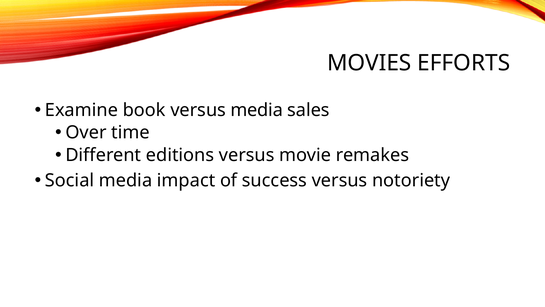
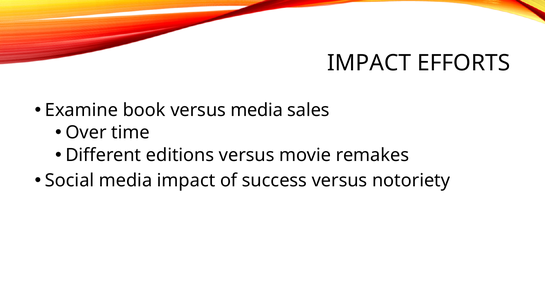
MOVIES at (369, 63): MOVIES -> IMPACT
